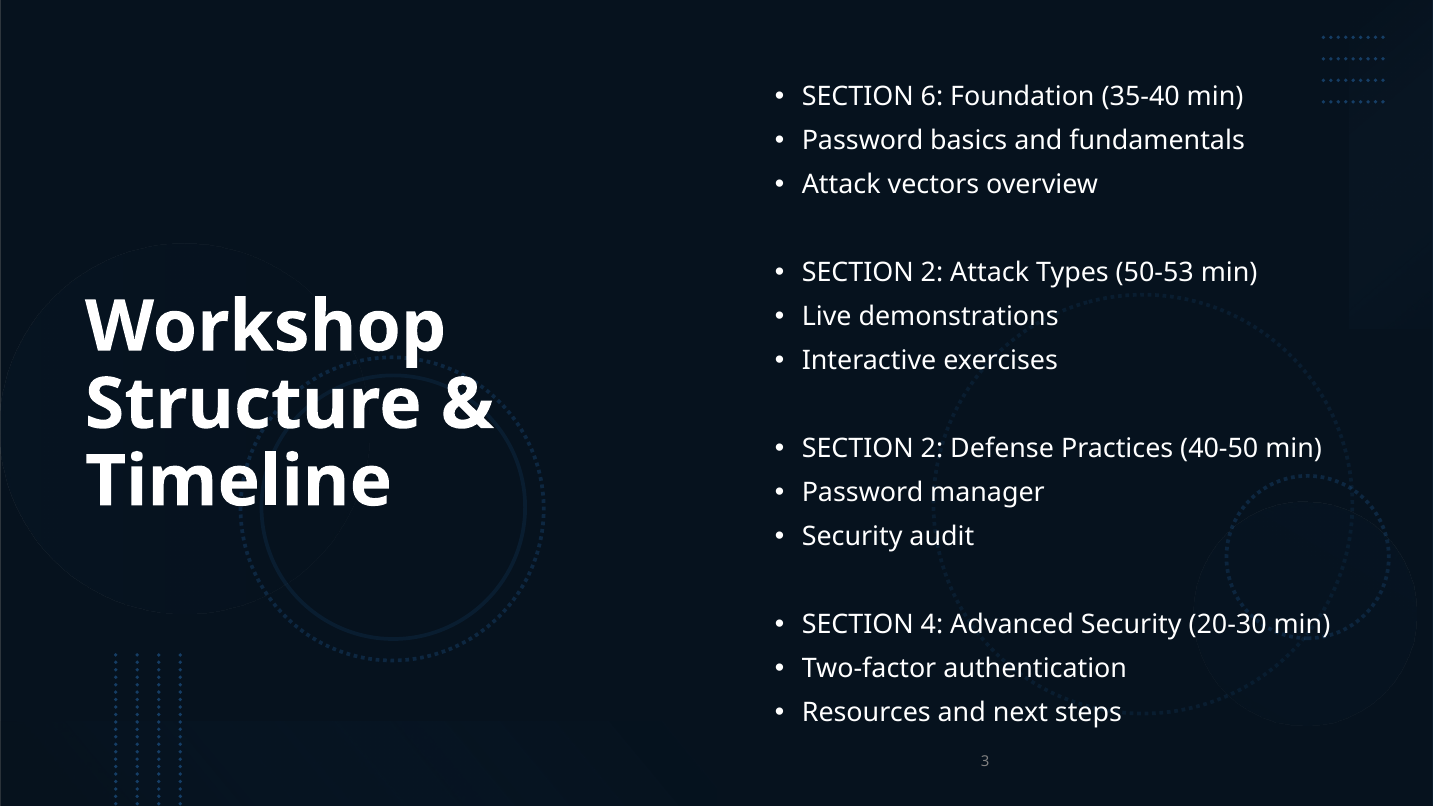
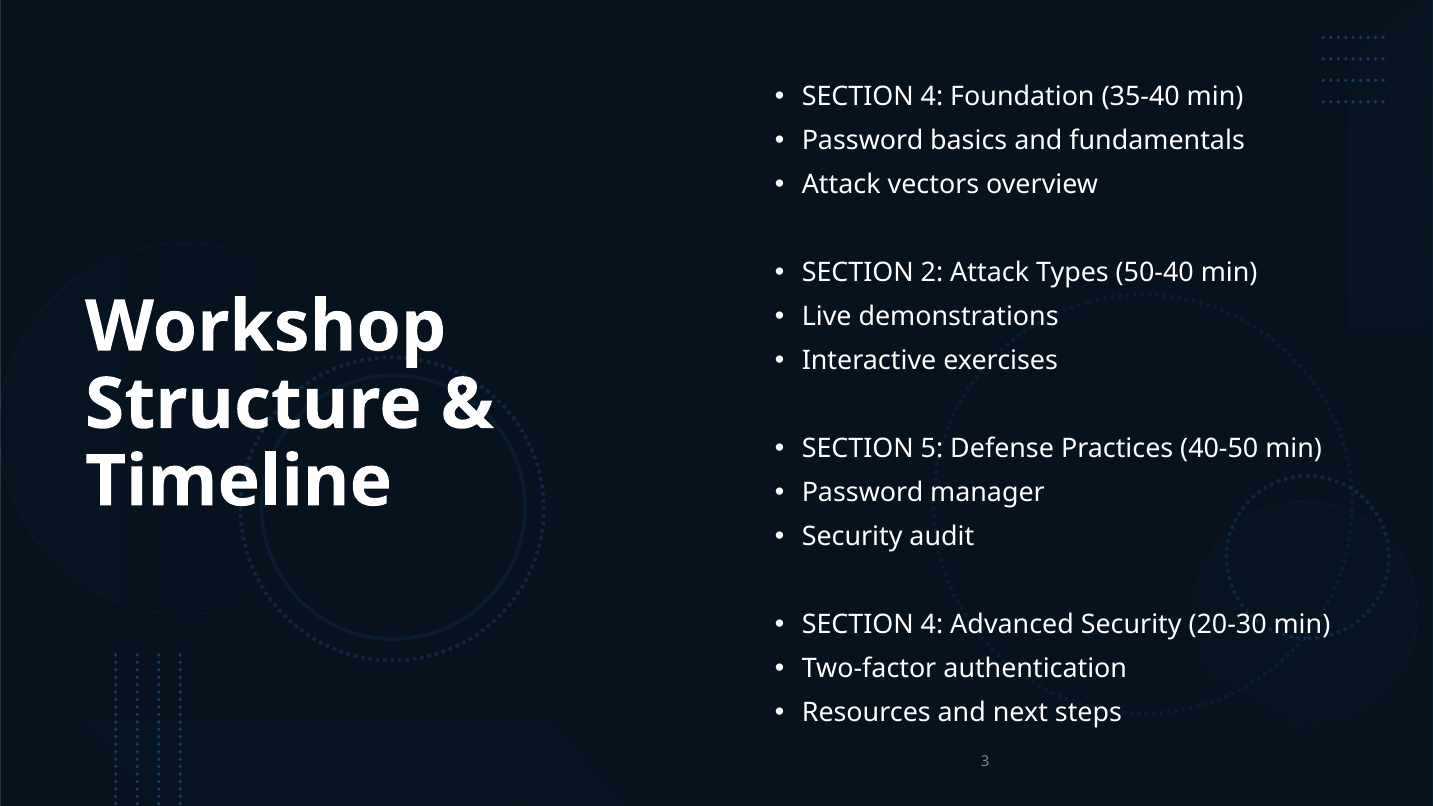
6 at (932, 97): 6 -> 4
50-53: 50-53 -> 50-40
2 at (932, 449): 2 -> 5
